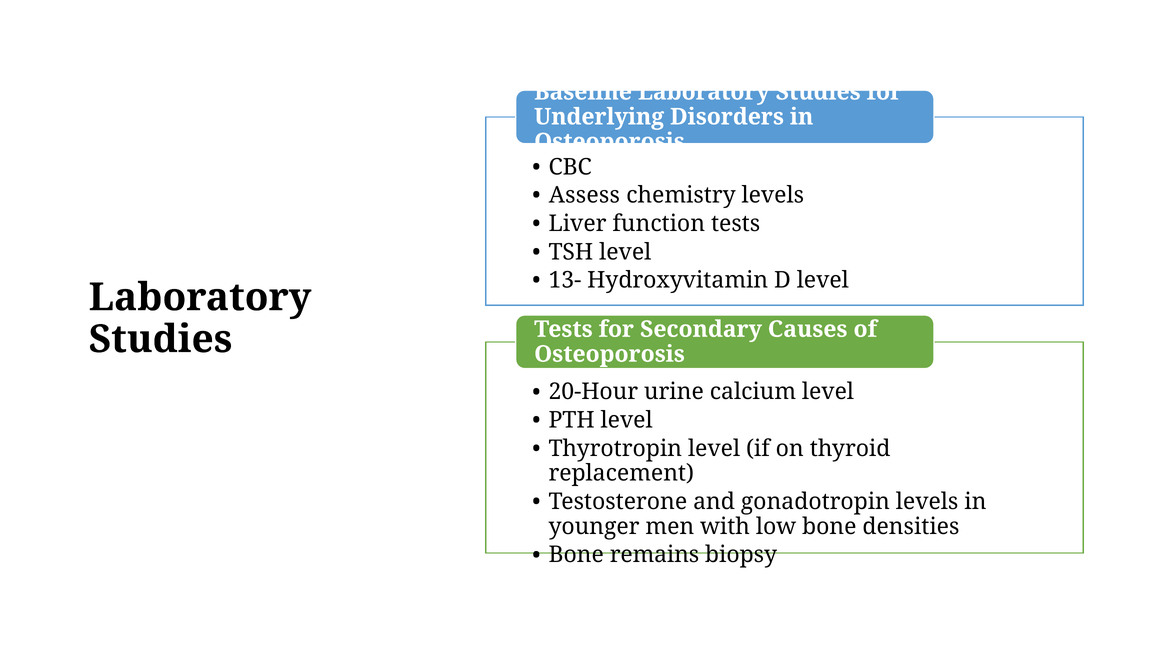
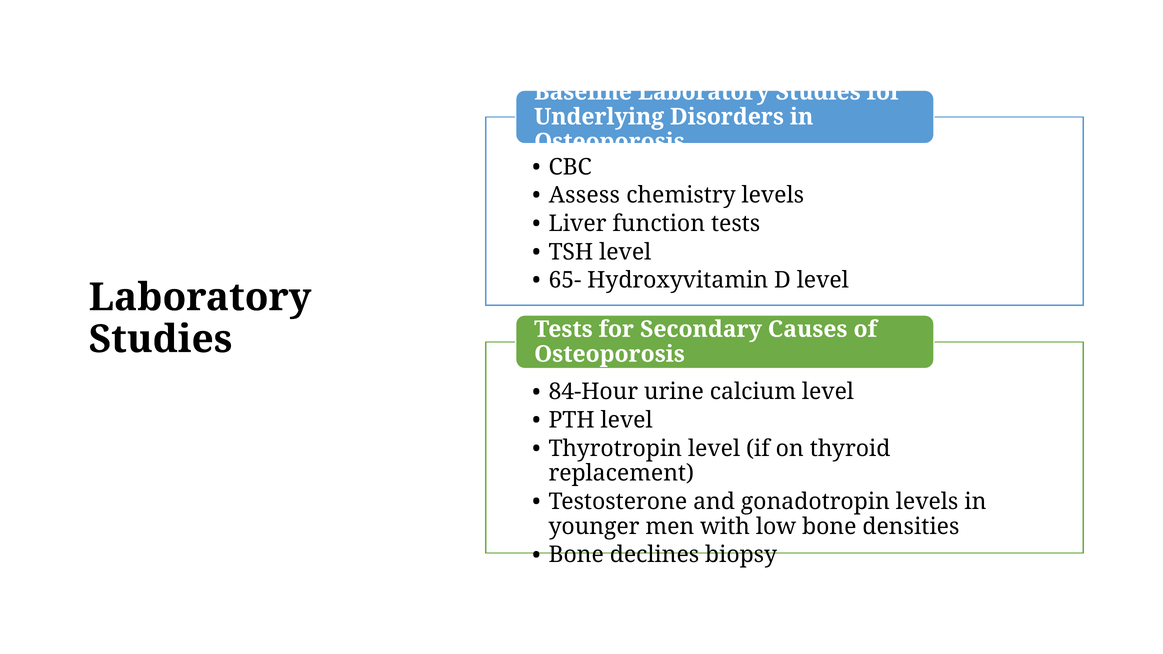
13-: 13- -> 65-
20-Hour: 20-Hour -> 84-Hour
remains: remains -> declines
